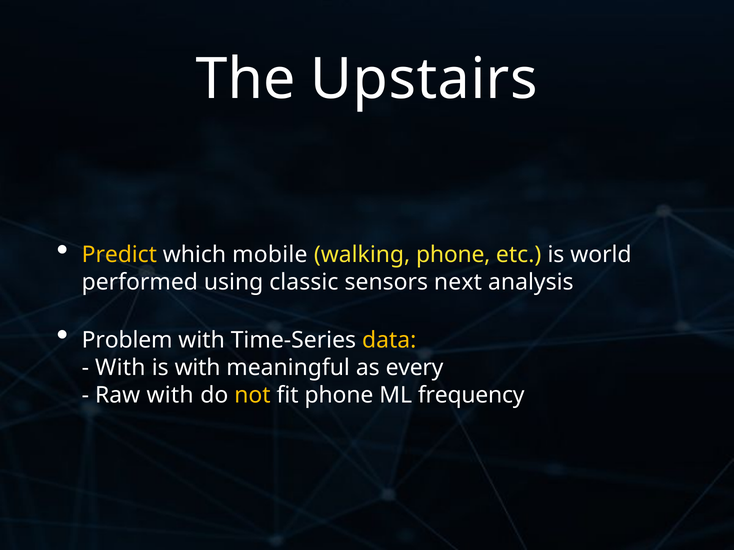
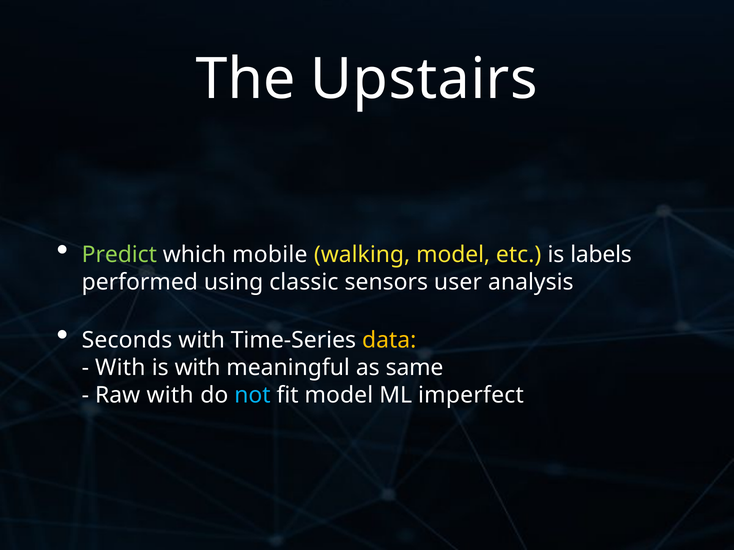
Predict colour: yellow -> light green
walking phone: phone -> model
world: world -> labels
next: next -> user
Problem: Problem -> Seconds
every: every -> same
not colour: yellow -> light blue
fit phone: phone -> model
frequency: frequency -> imperfect
